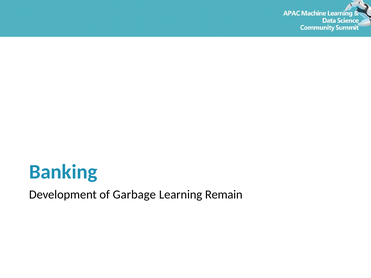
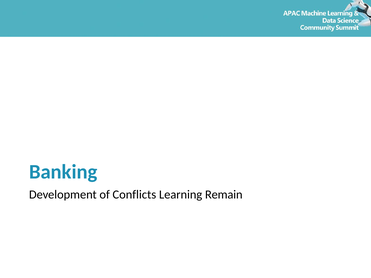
Garbage: Garbage -> Conflicts
